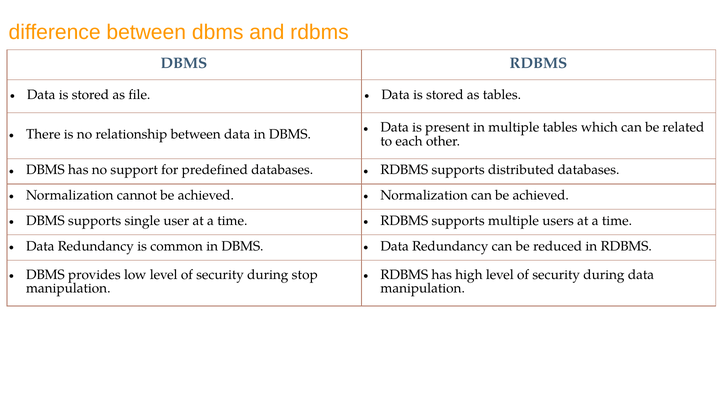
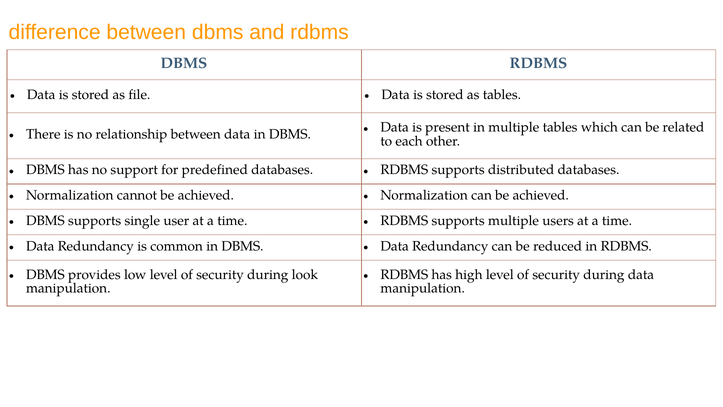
stop: stop -> look
